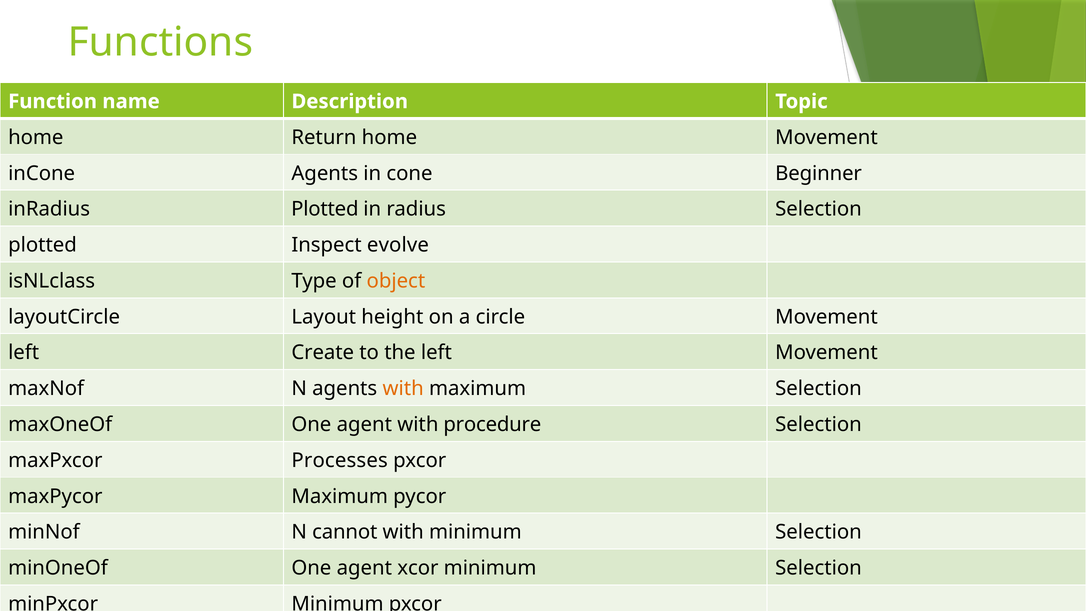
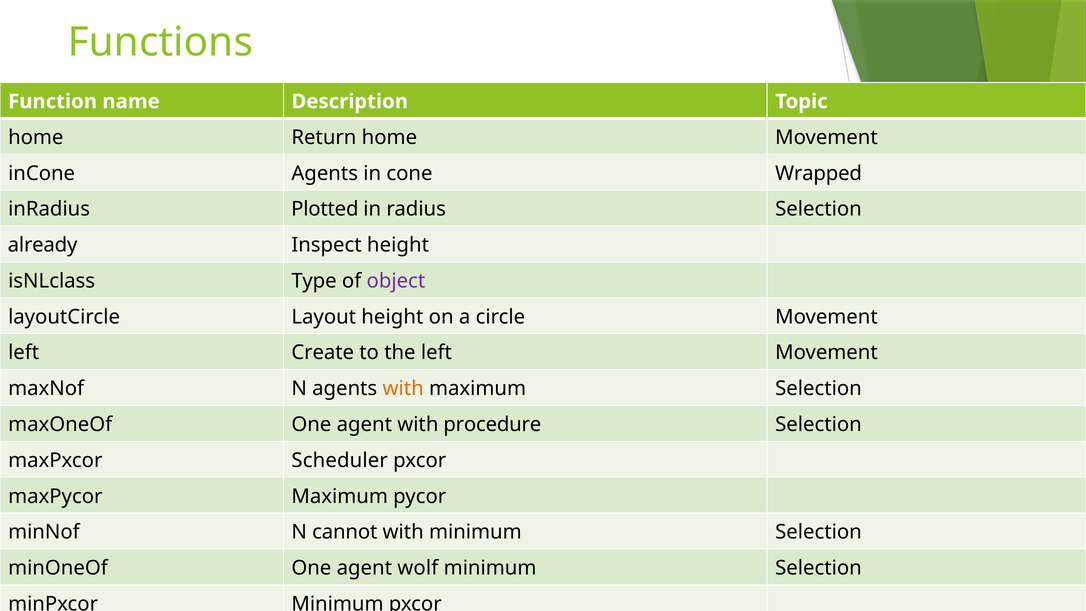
Beginner: Beginner -> Wrapped
plotted at (42, 245): plotted -> already
Inspect evolve: evolve -> height
object colour: orange -> purple
Processes: Processes -> Scheduler
xcor: xcor -> wolf
